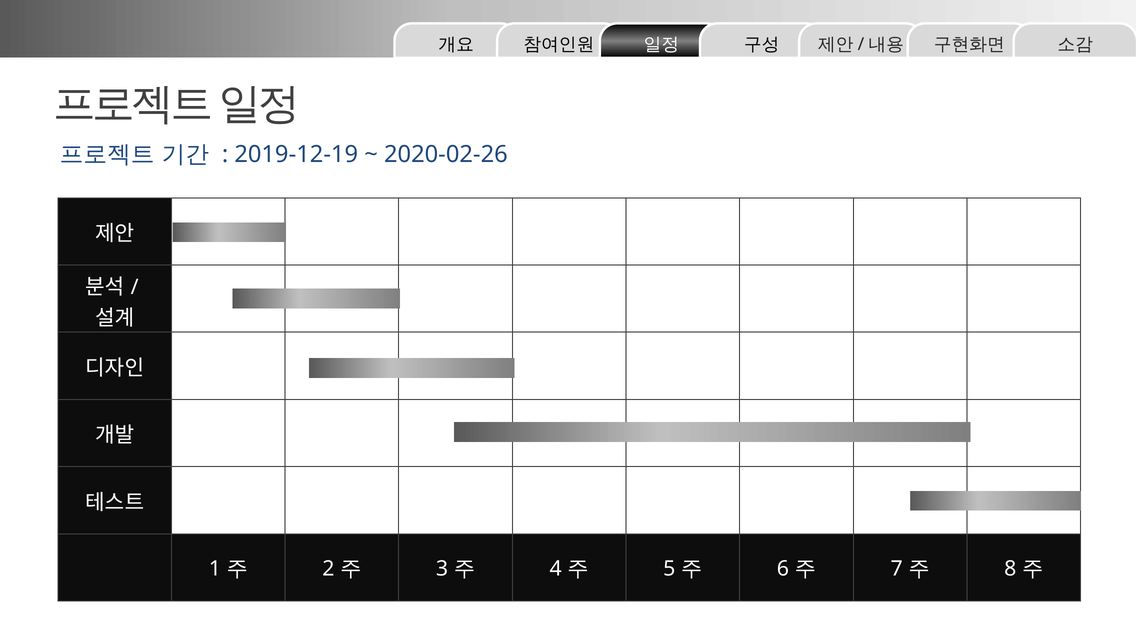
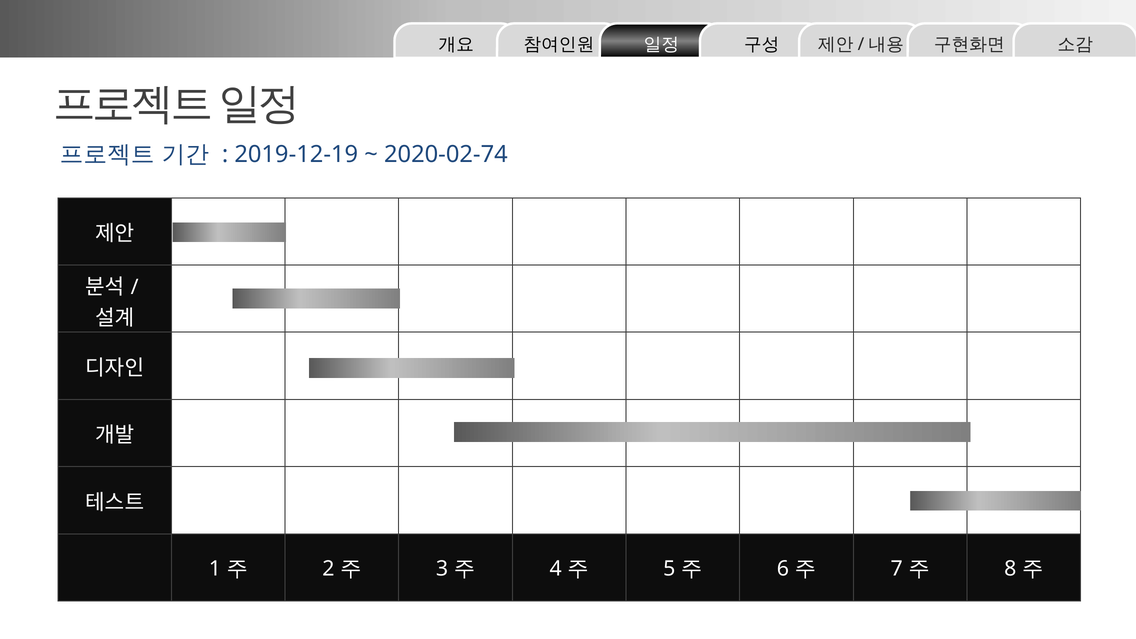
2020-02-26: 2020-02-26 -> 2020-02-74
